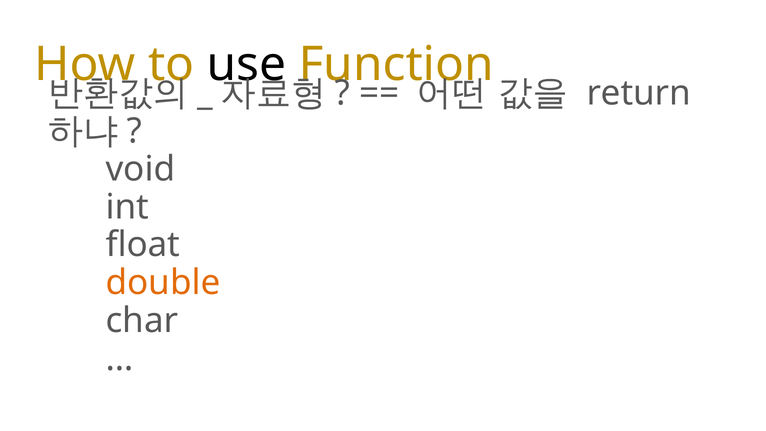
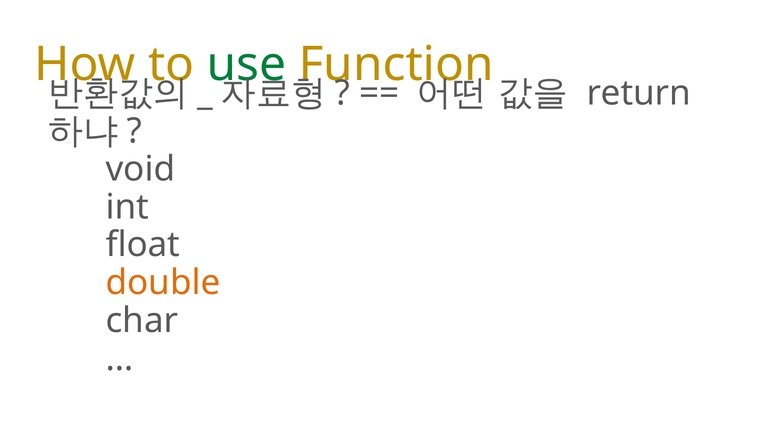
use colour: black -> green
